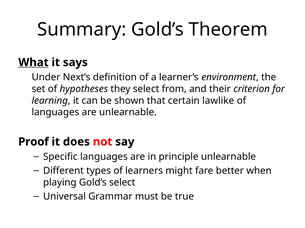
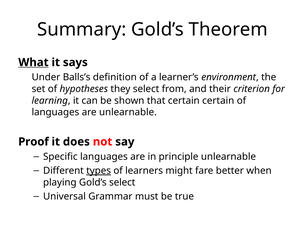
Next’s: Next’s -> Balls’s
certain lawlike: lawlike -> certain
types underline: none -> present
